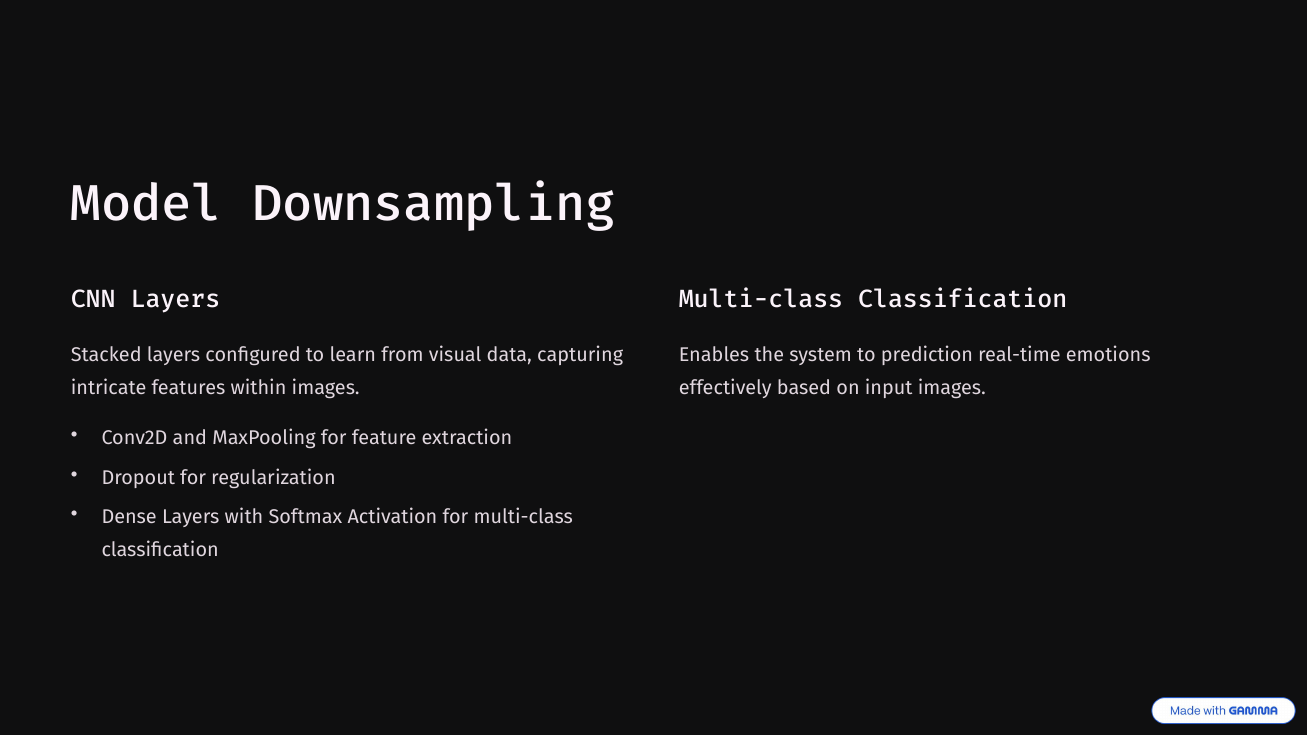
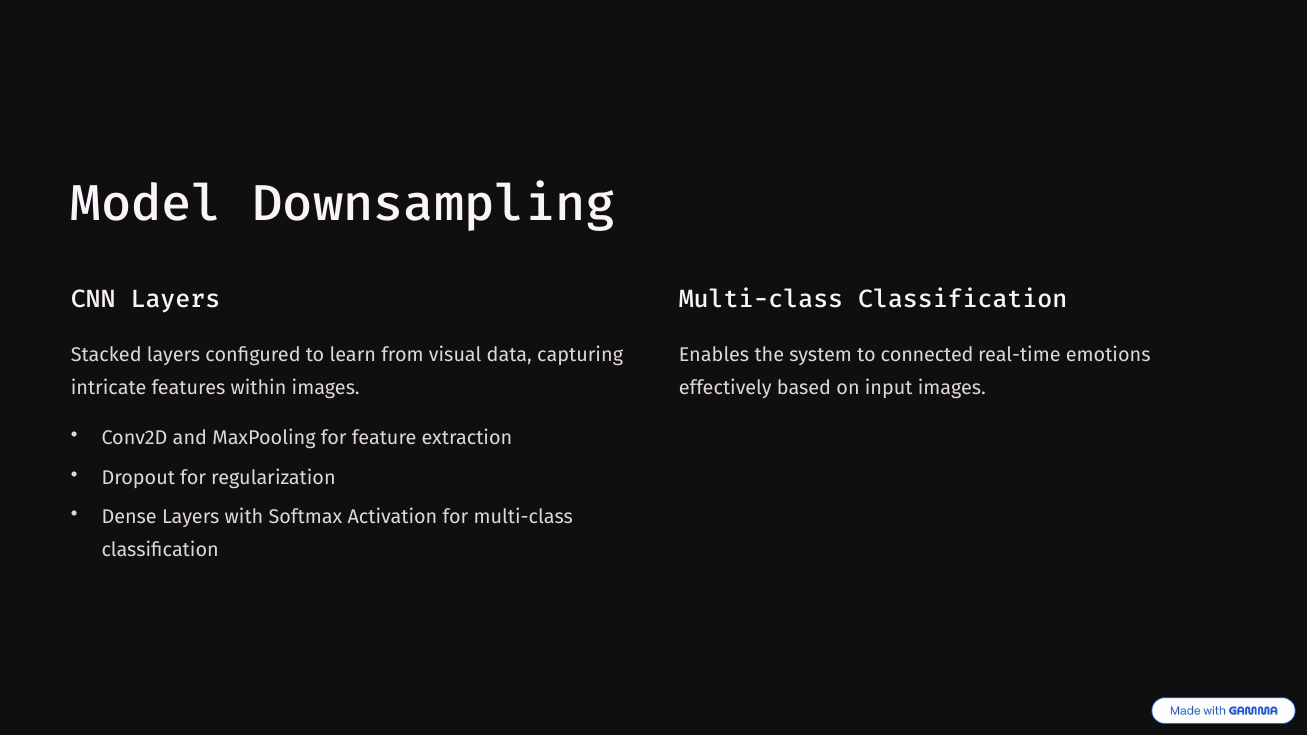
prediction: prediction -> connected
